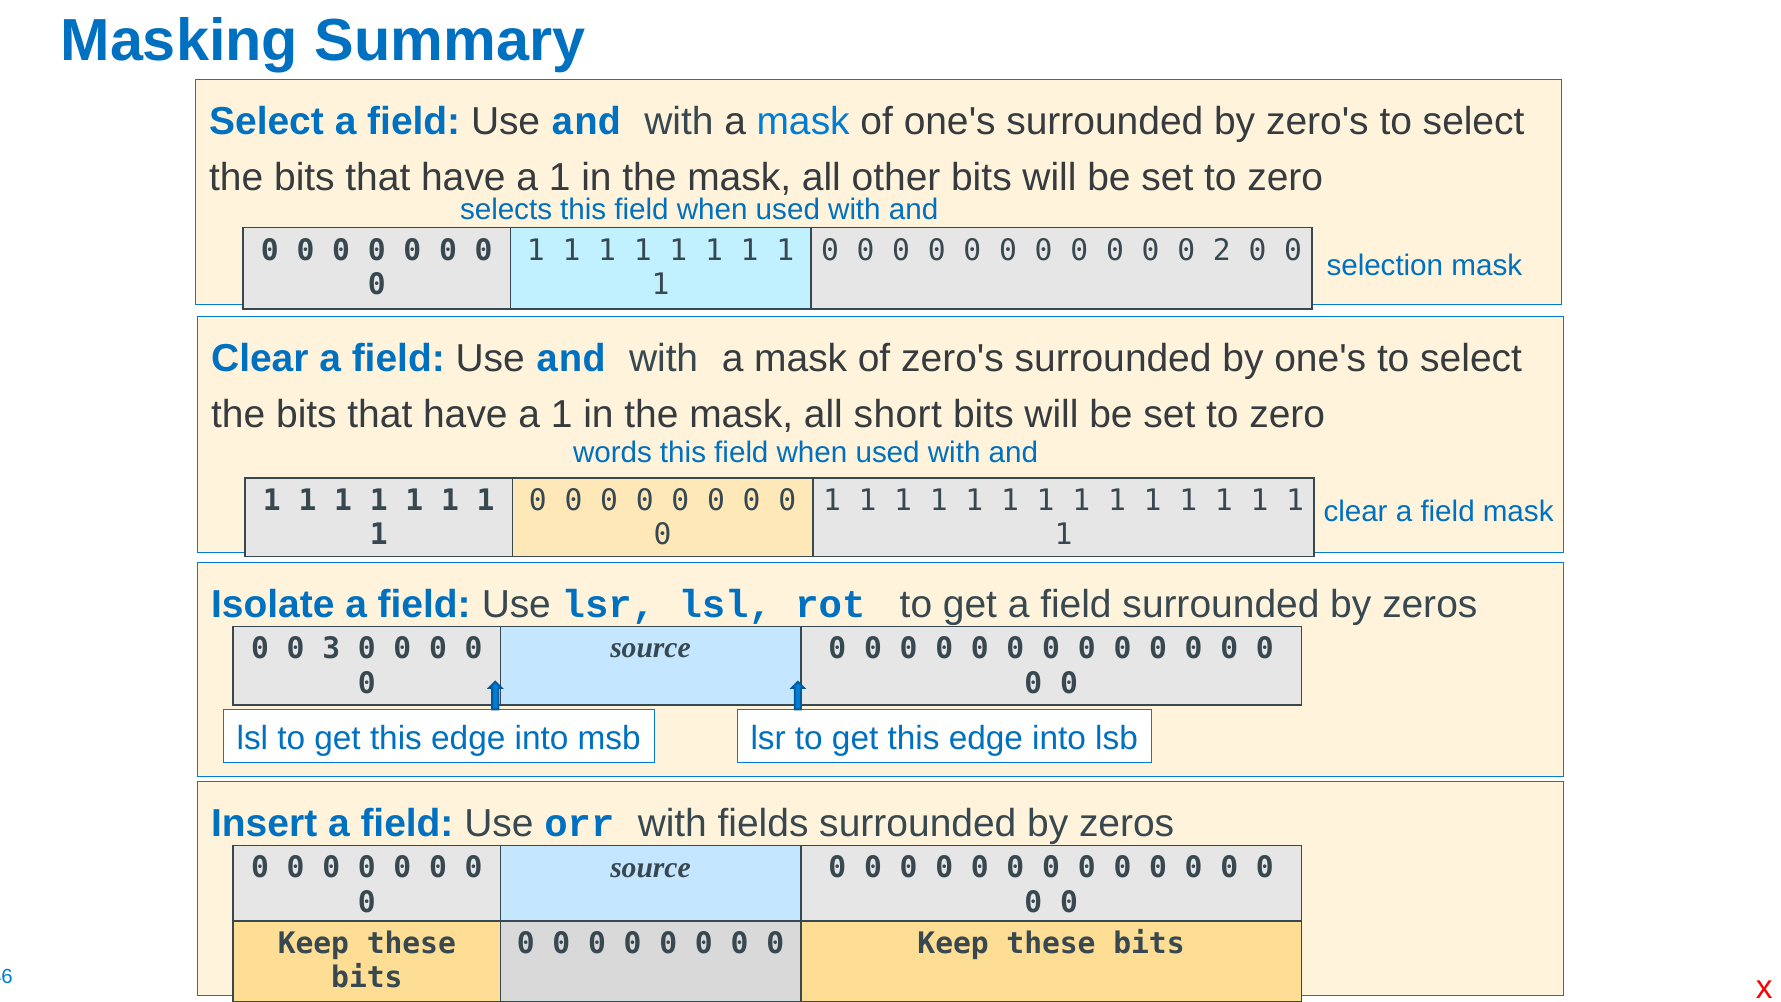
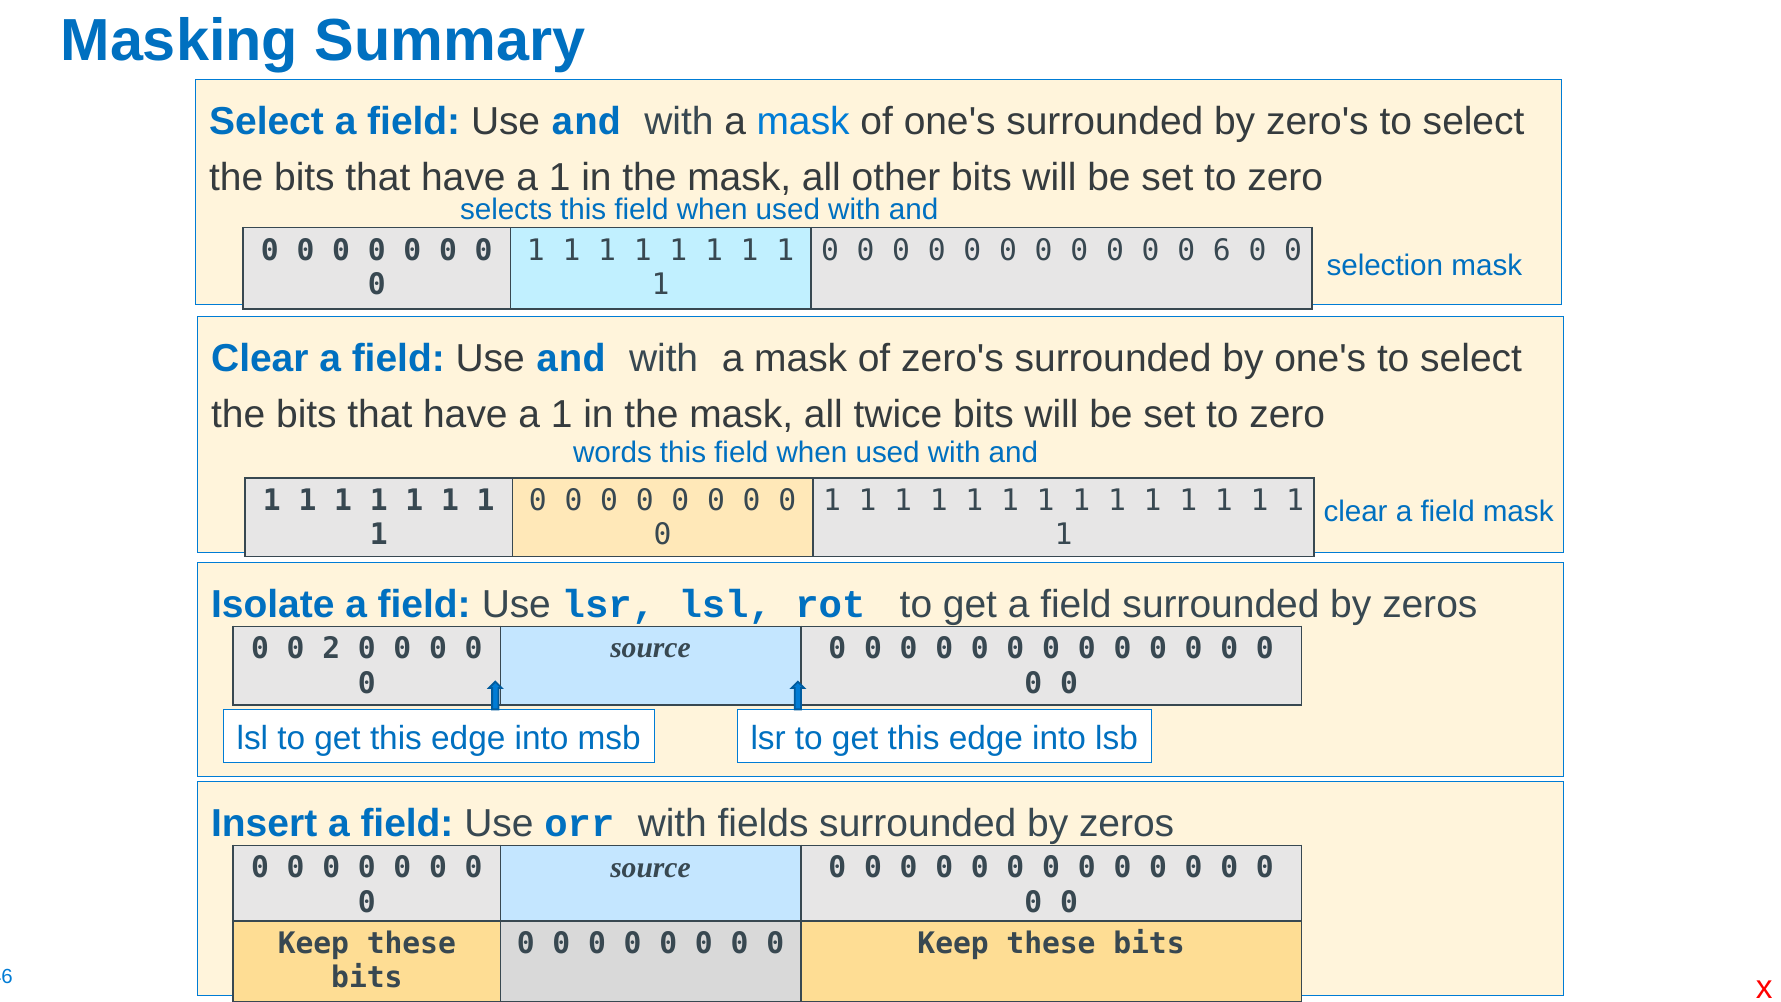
2: 2 -> 6
short: short -> twice
3: 3 -> 2
